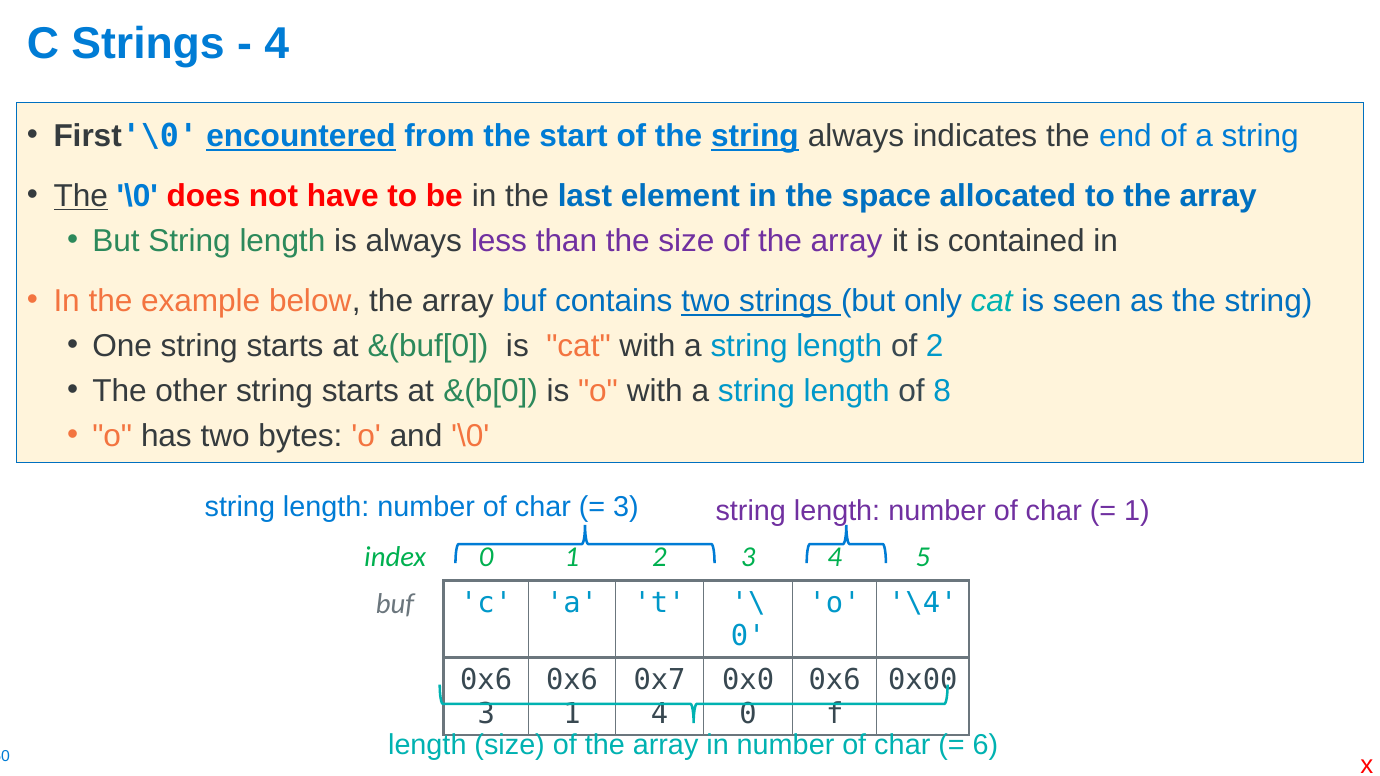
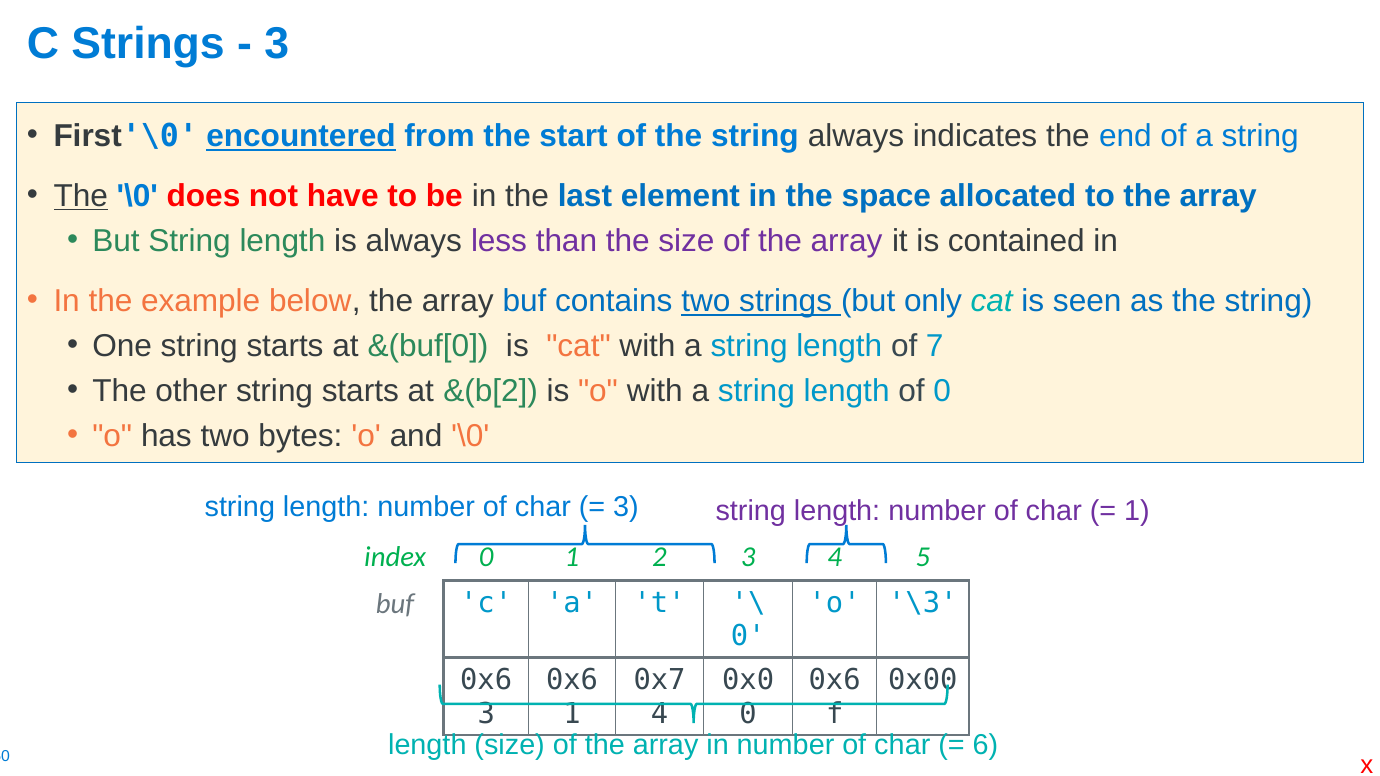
4 at (277, 44): 4 -> 3
string at (755, 136) underline: present -> none
of 2: 2 -> 7
&(b[0: &(b[0 -> &(b[2
of 8: 8 -> 0
\4: \4 -> \3
